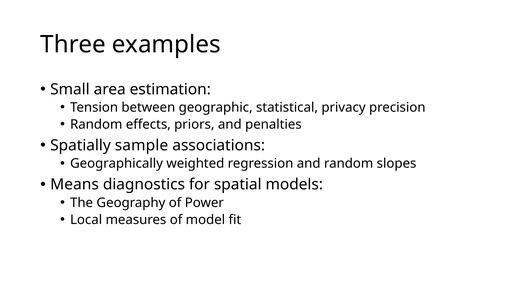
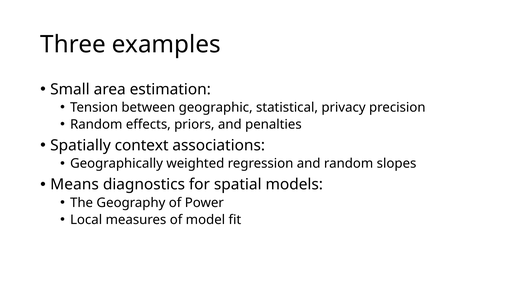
sample: sample -> context
